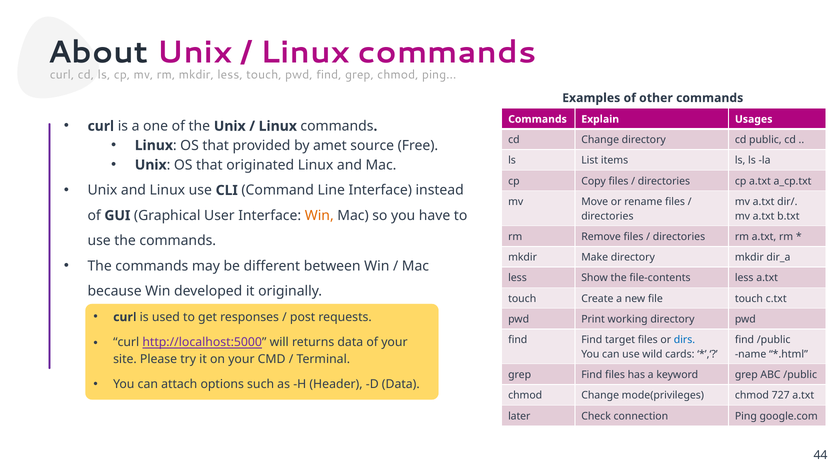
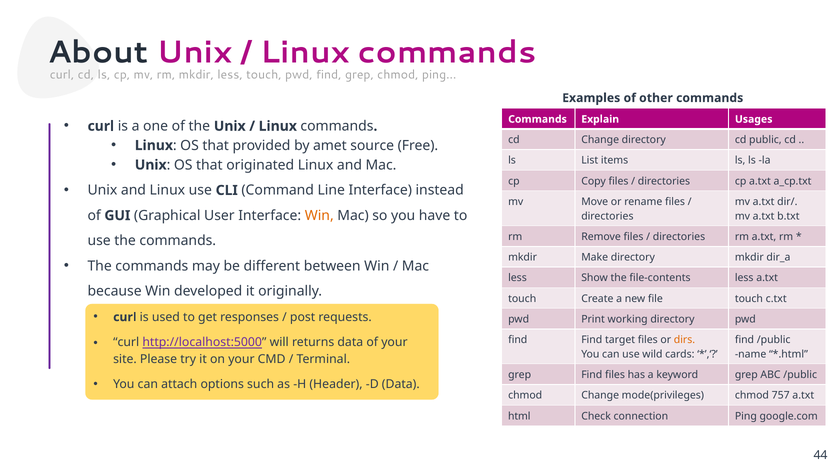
dirs colour: blue -> orange
727: 727 -> 757
later: later -> html
